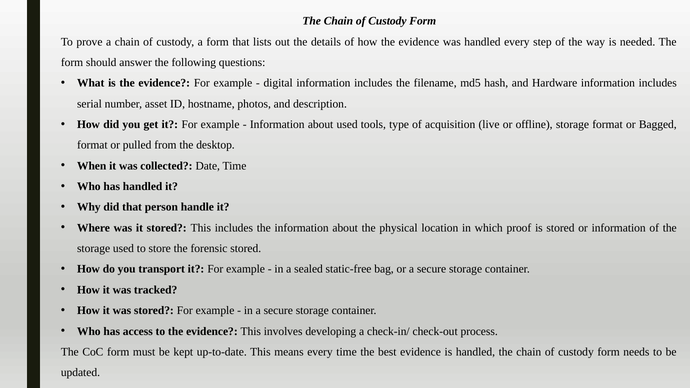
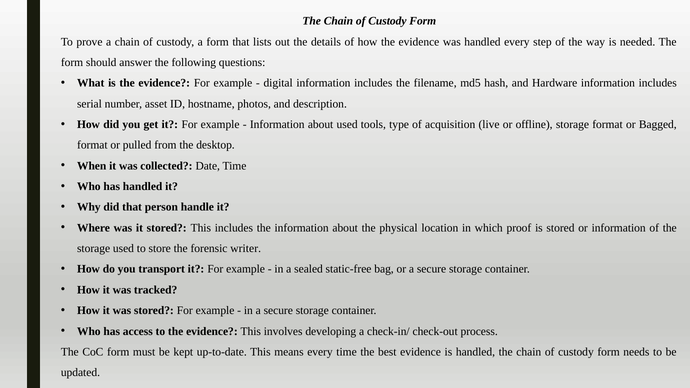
forensic stored: stored -> writer
